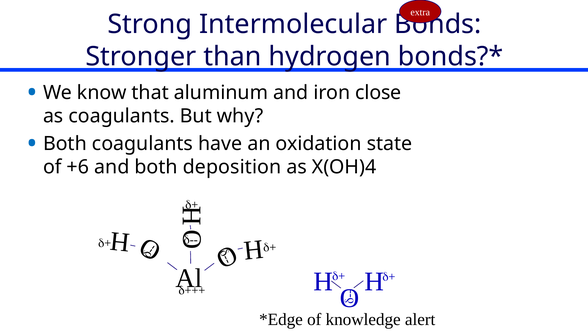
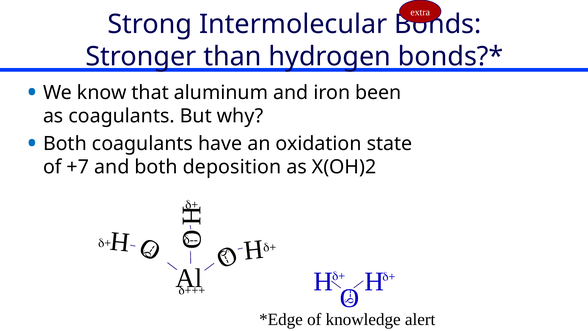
close: close -> been
+6: +6 -> +7
X(OH)4: X(OH)4 -> X(OH)2
